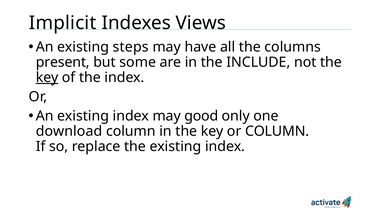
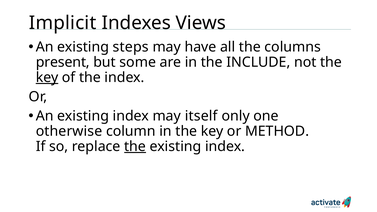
good: good -> itself
download: download -> otherwise
or COLUMN: COLUMN -> METHOD
the at (135, 146) underline: none -> present
